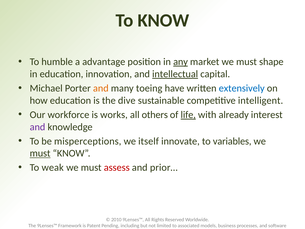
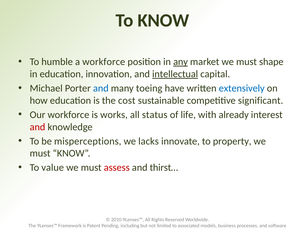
a advantage: advantage -> workforce
and at (101, 88) colour: orange -> blue
dive: dive -> cost
intelligent: intelligent -> significant
others: others -> status
life underline: present -> none
and at (38, 127) colour: purple -> red
itself: itself -> lacks
variables: variables -> property
must at (40, 153) underline: present -> none
weak: weak -> value
prior…: prior… -> thirst…
